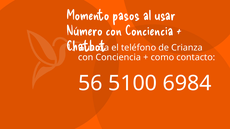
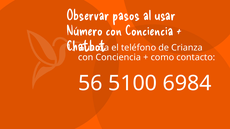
Momento: Momento -> Observar
